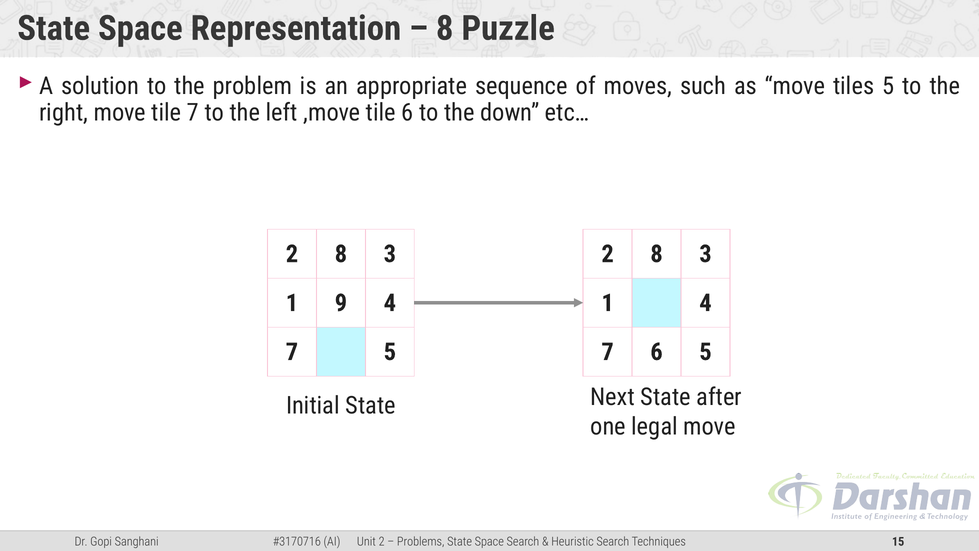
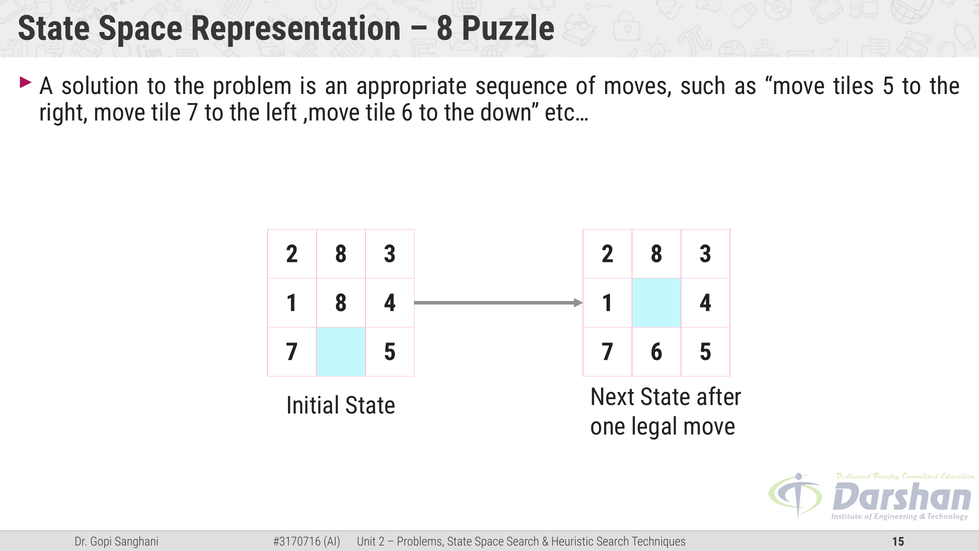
1 9: 9 -> 8
